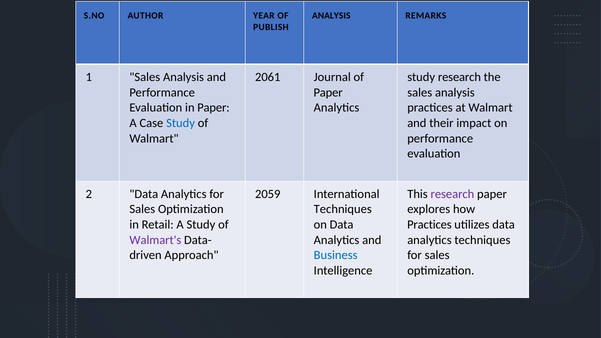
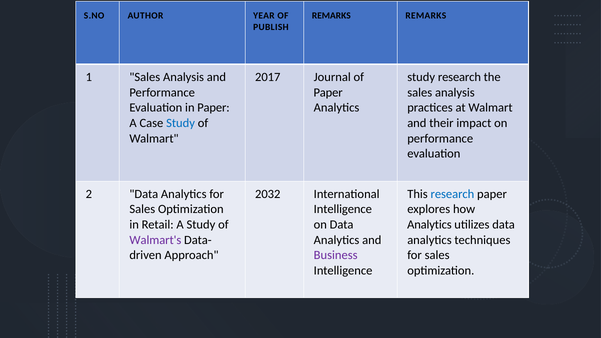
ANALYSIS at (331, 15): ANALYSIS -> REMARKS
2061: 2061 -> 2017
2059: 2059 -> 2032
research at (452, 194) colour: purple -> blue
Techniques at (343, 209): Techniques -> Intelligence
Practices at (429, 225): Practices -> Analytics
Business colour: blue -> purple
